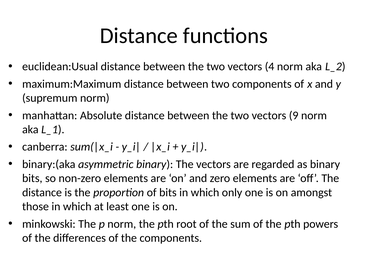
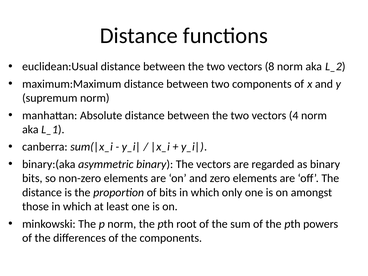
4: 4 -> 8
9: 9 -> 4
